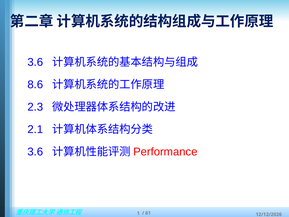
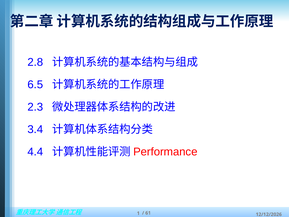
3.6 at (35, 62): 3.6 -> 2.8
8.6: 8.6 -> 6.5
2.1: 2.1 -> 3.4
3.6 at (35, 152): 3.6 -> 4.4
